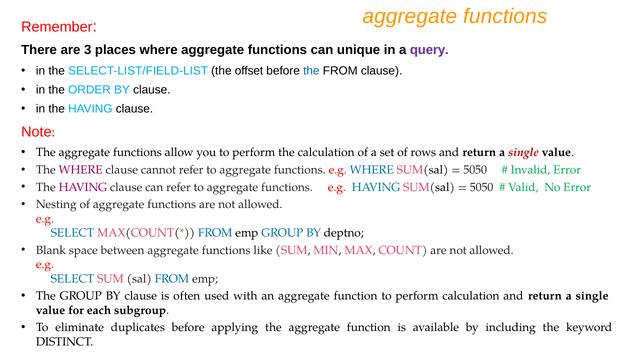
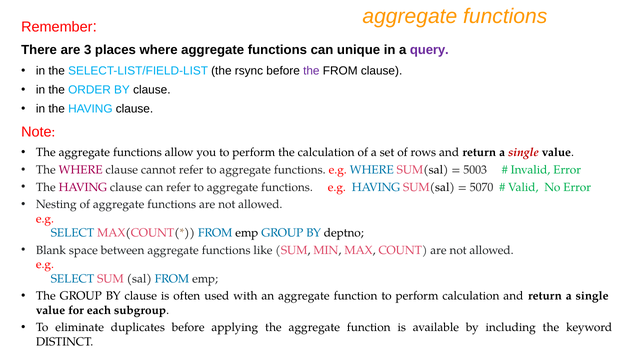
offset: offset -> rsync
the at (311, 71) colour: blue -> purple
5050 at (475, 170): 5050 -> 5003
5050 at (482, 187): 5050 -> 5070
